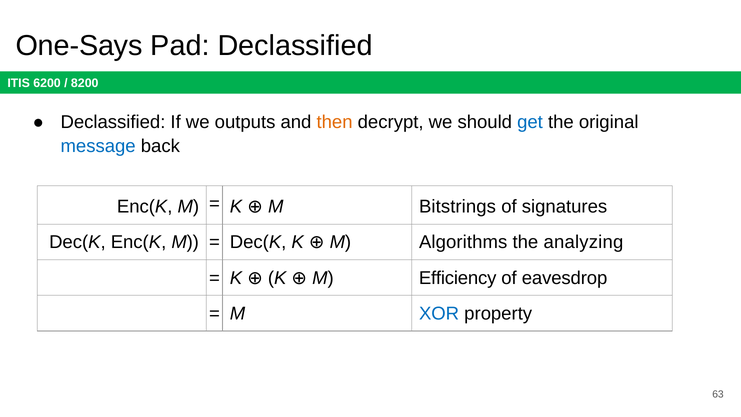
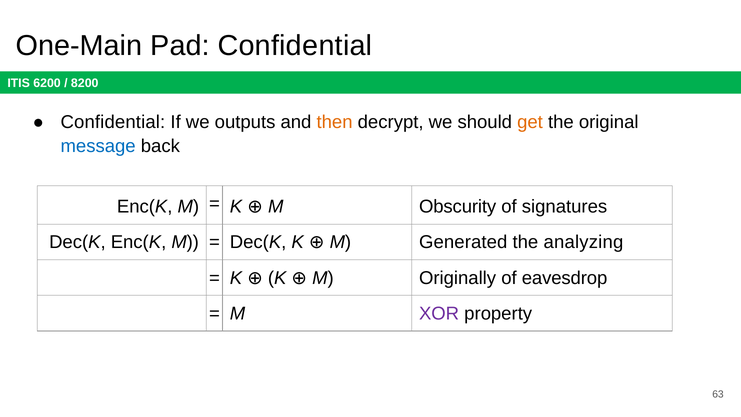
One-Says: One-Says -> One-Main
Pad Declassified: Declassified -> Confidential
Declassified at (113, 122): Declassified -> Confidential
get colour: blue -> orange
Bitstrings: Bitstrings -> Obscurity
Algorithms: Algorithms -> Generated
Efficiency: Efficiency -> Originally
XOR colour: blue -> purple
